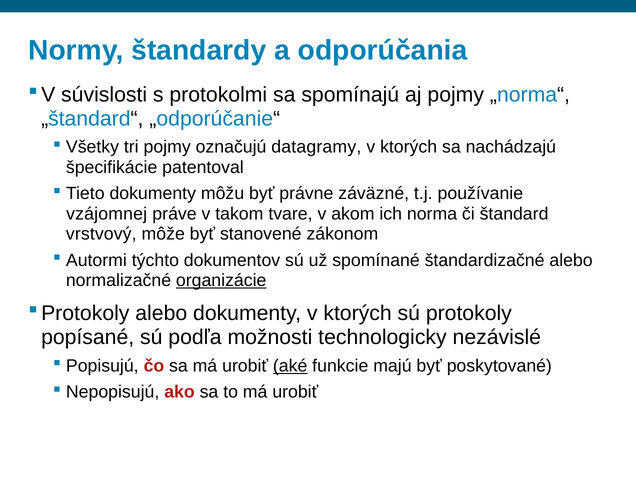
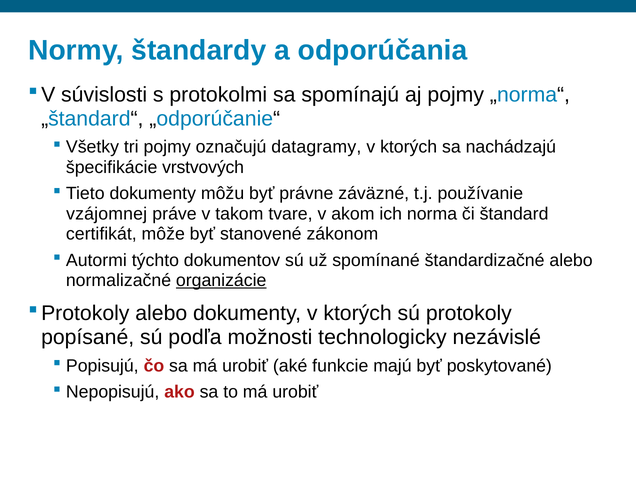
patentoval: patentoval -> vrstvových
vrstvový: vrstvový -> certifikát
aké underline: present -> none
